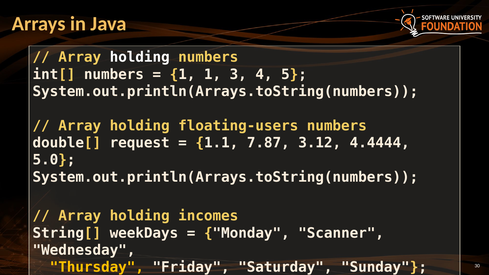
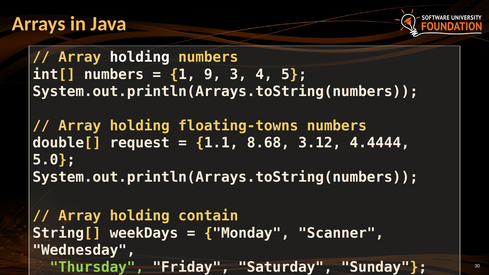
1 1: 1 -> 9
floating-users: floating-users -> floating-towns
7.87: 7.87 -> 8.68
incomes: incomes -> contain
Thursday colour: yellow -> light green
